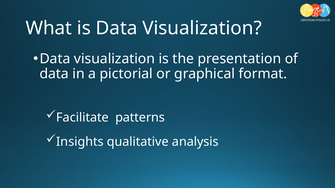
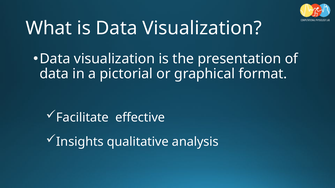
patterns: patterns -> effective
